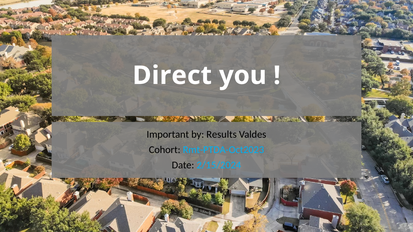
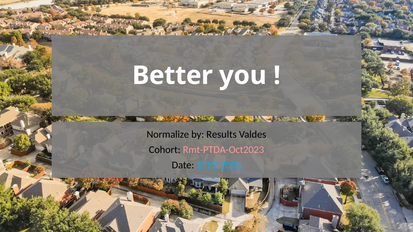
Direct: Direct -> Better
Important: Important -> Normalize
Rmt-PTDA-Oct2023 colour: light blue -> pink
